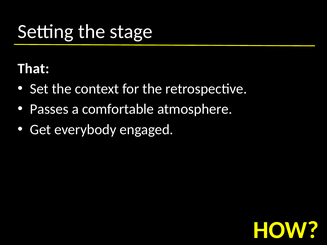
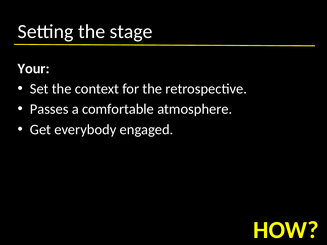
That: That -> Your
